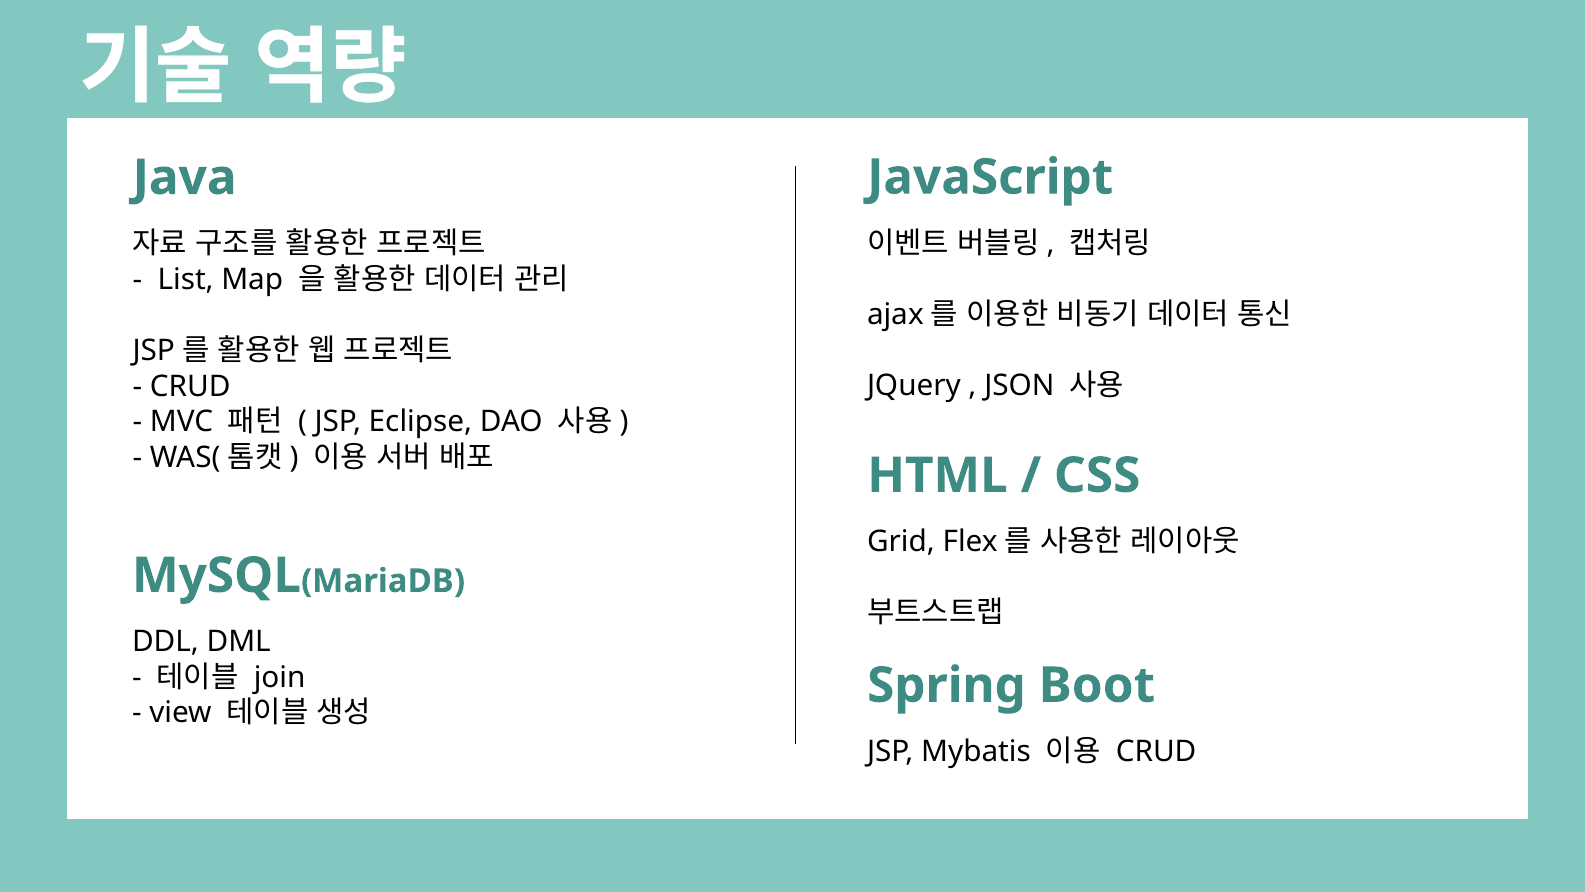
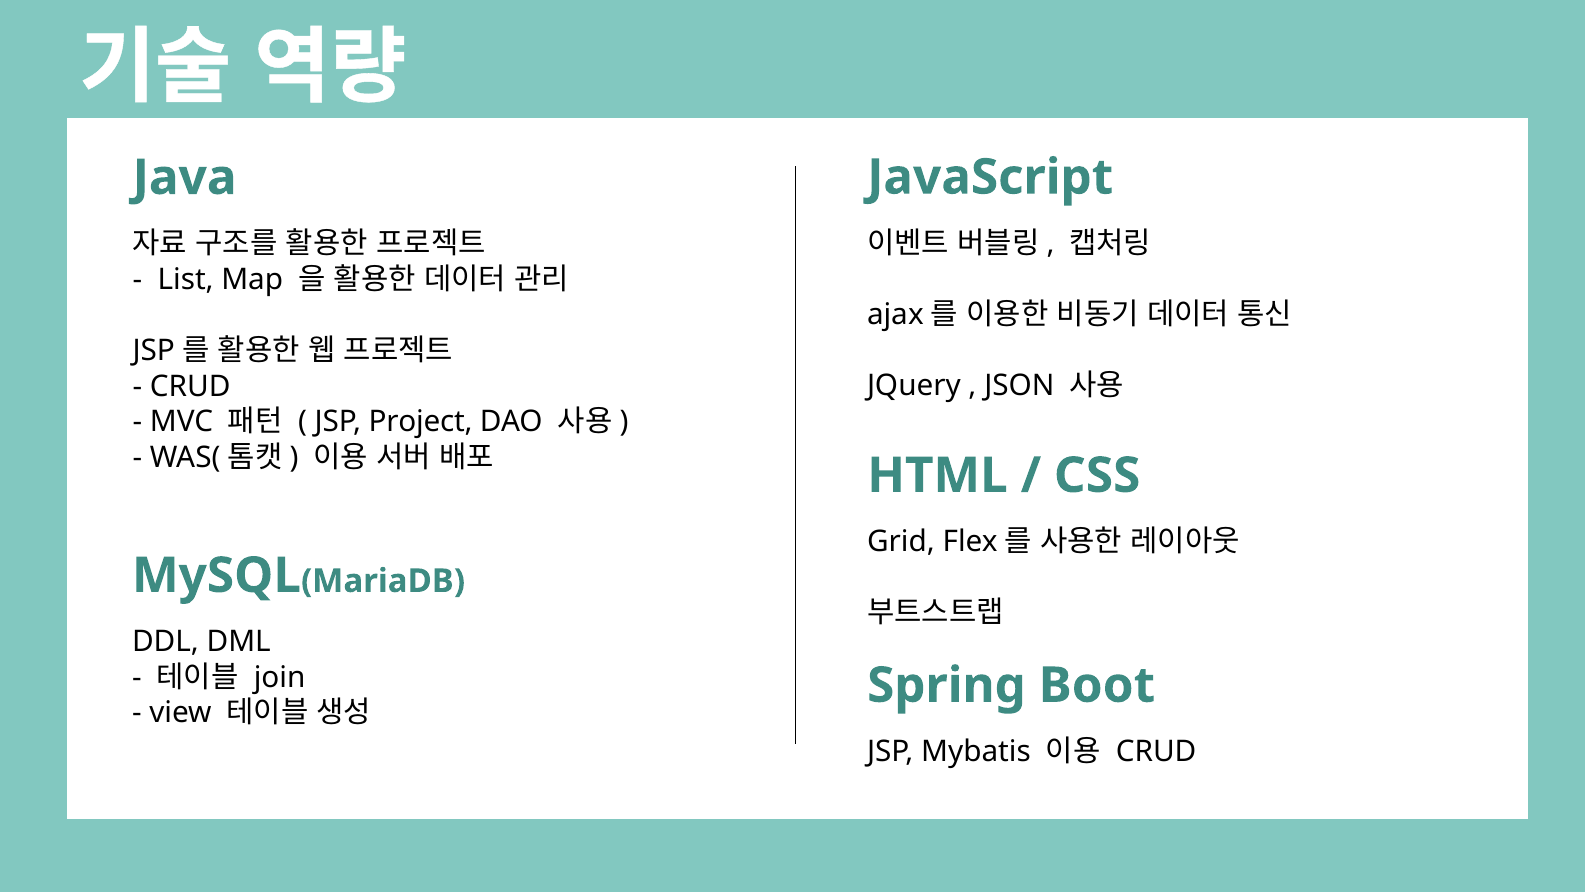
Eclipse: Eclipse -> Project
